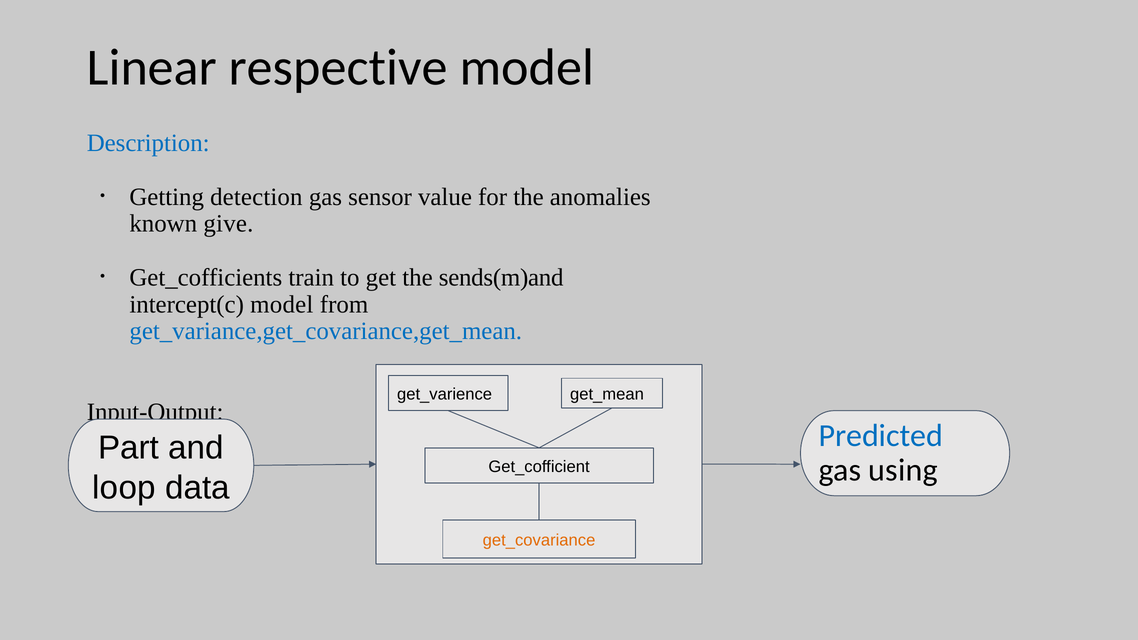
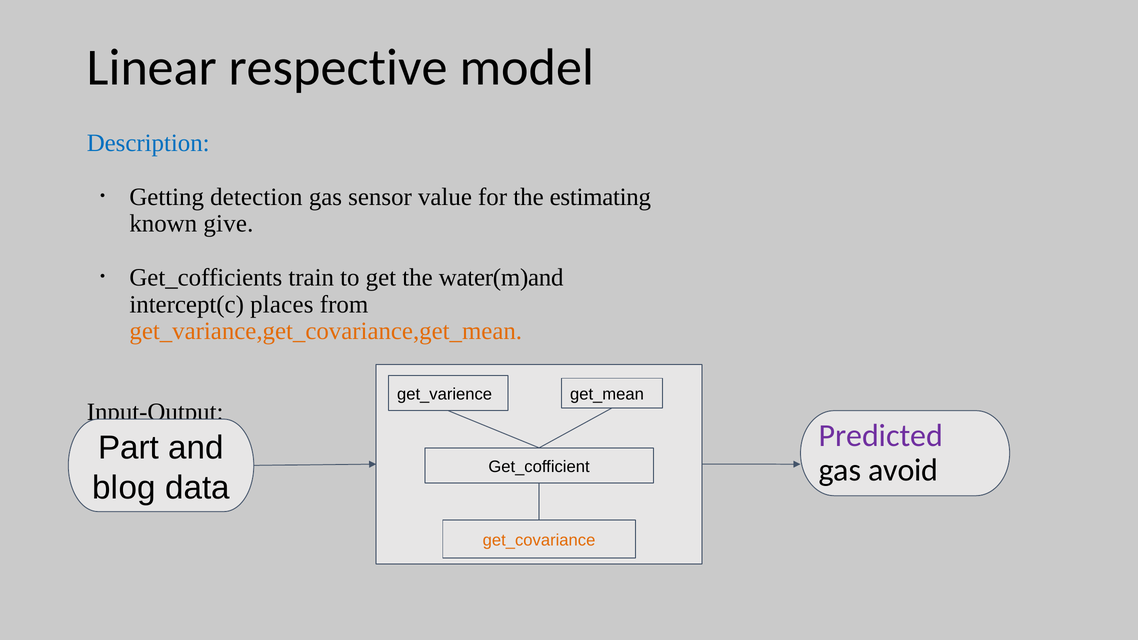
anomalies: anomalies -> estimating
sends(m)and: sends(m)and -> water(m)and
intercept(c model: model -> places
get_variance,get_covariance,get_mean colour: blue -> orange
Predicted colour: blue -> purple
using: using -> avoid
loop: loop -> blog
